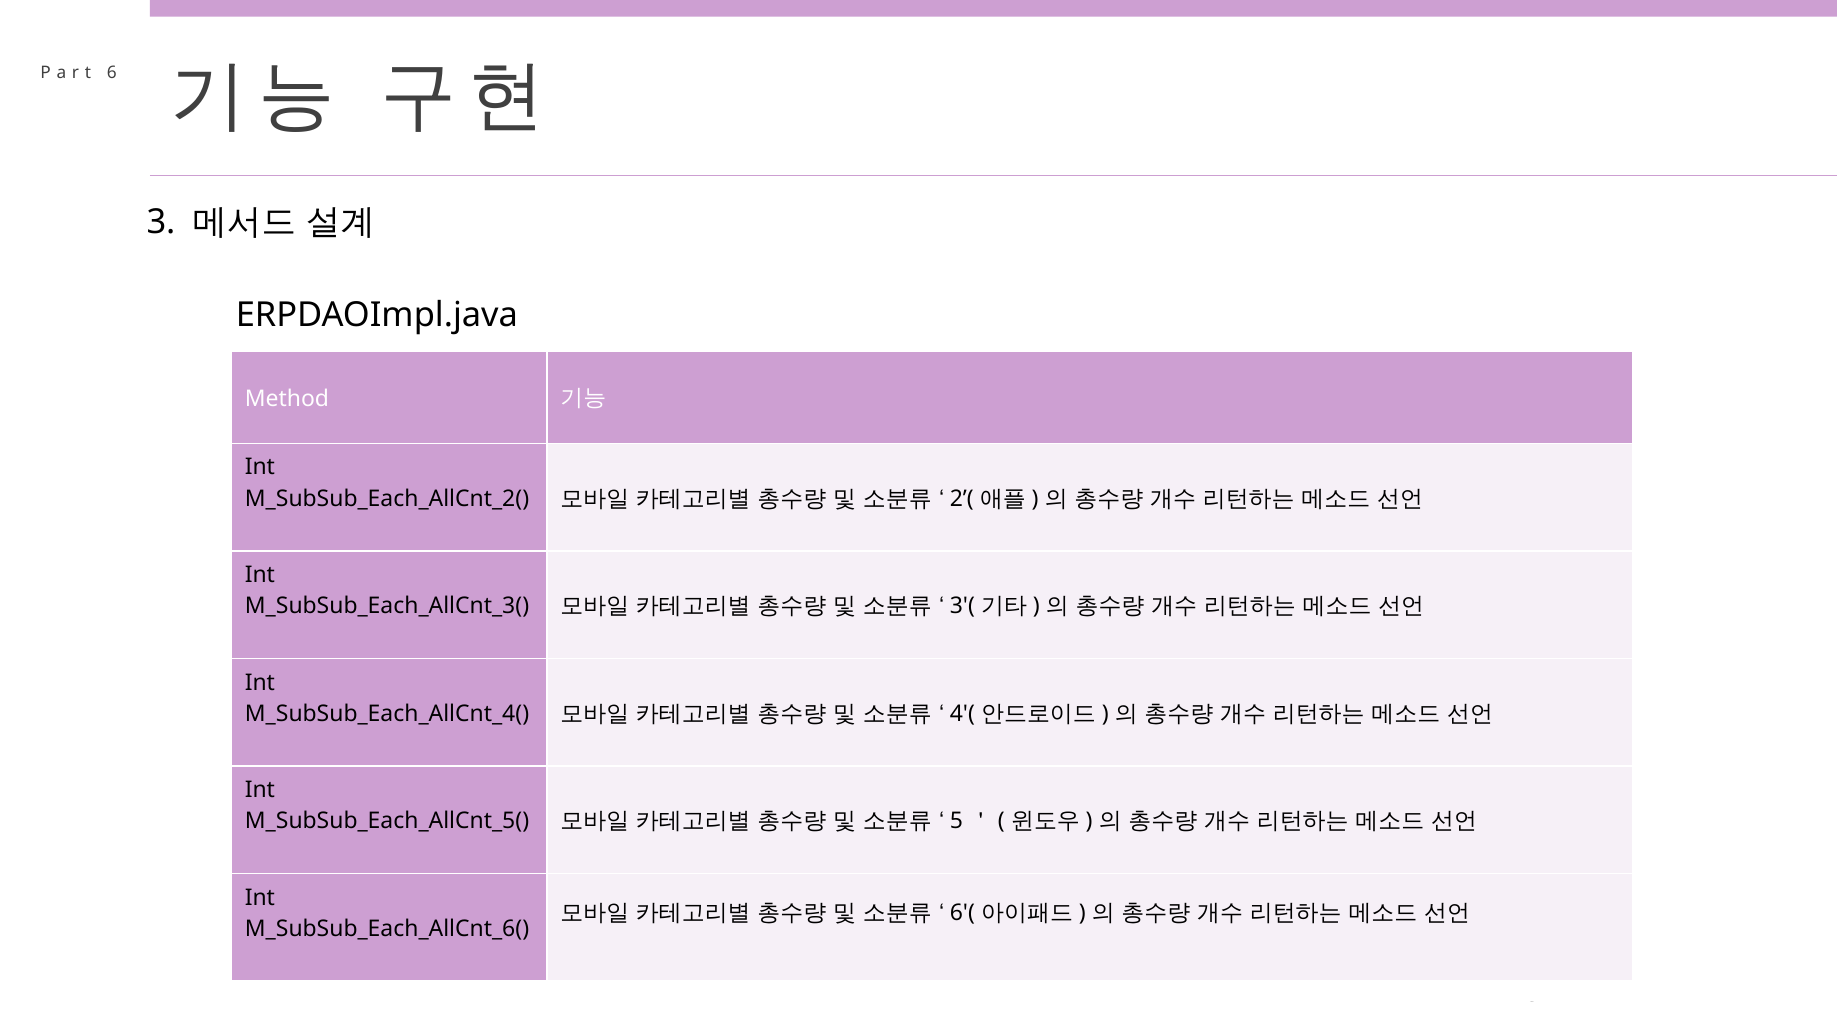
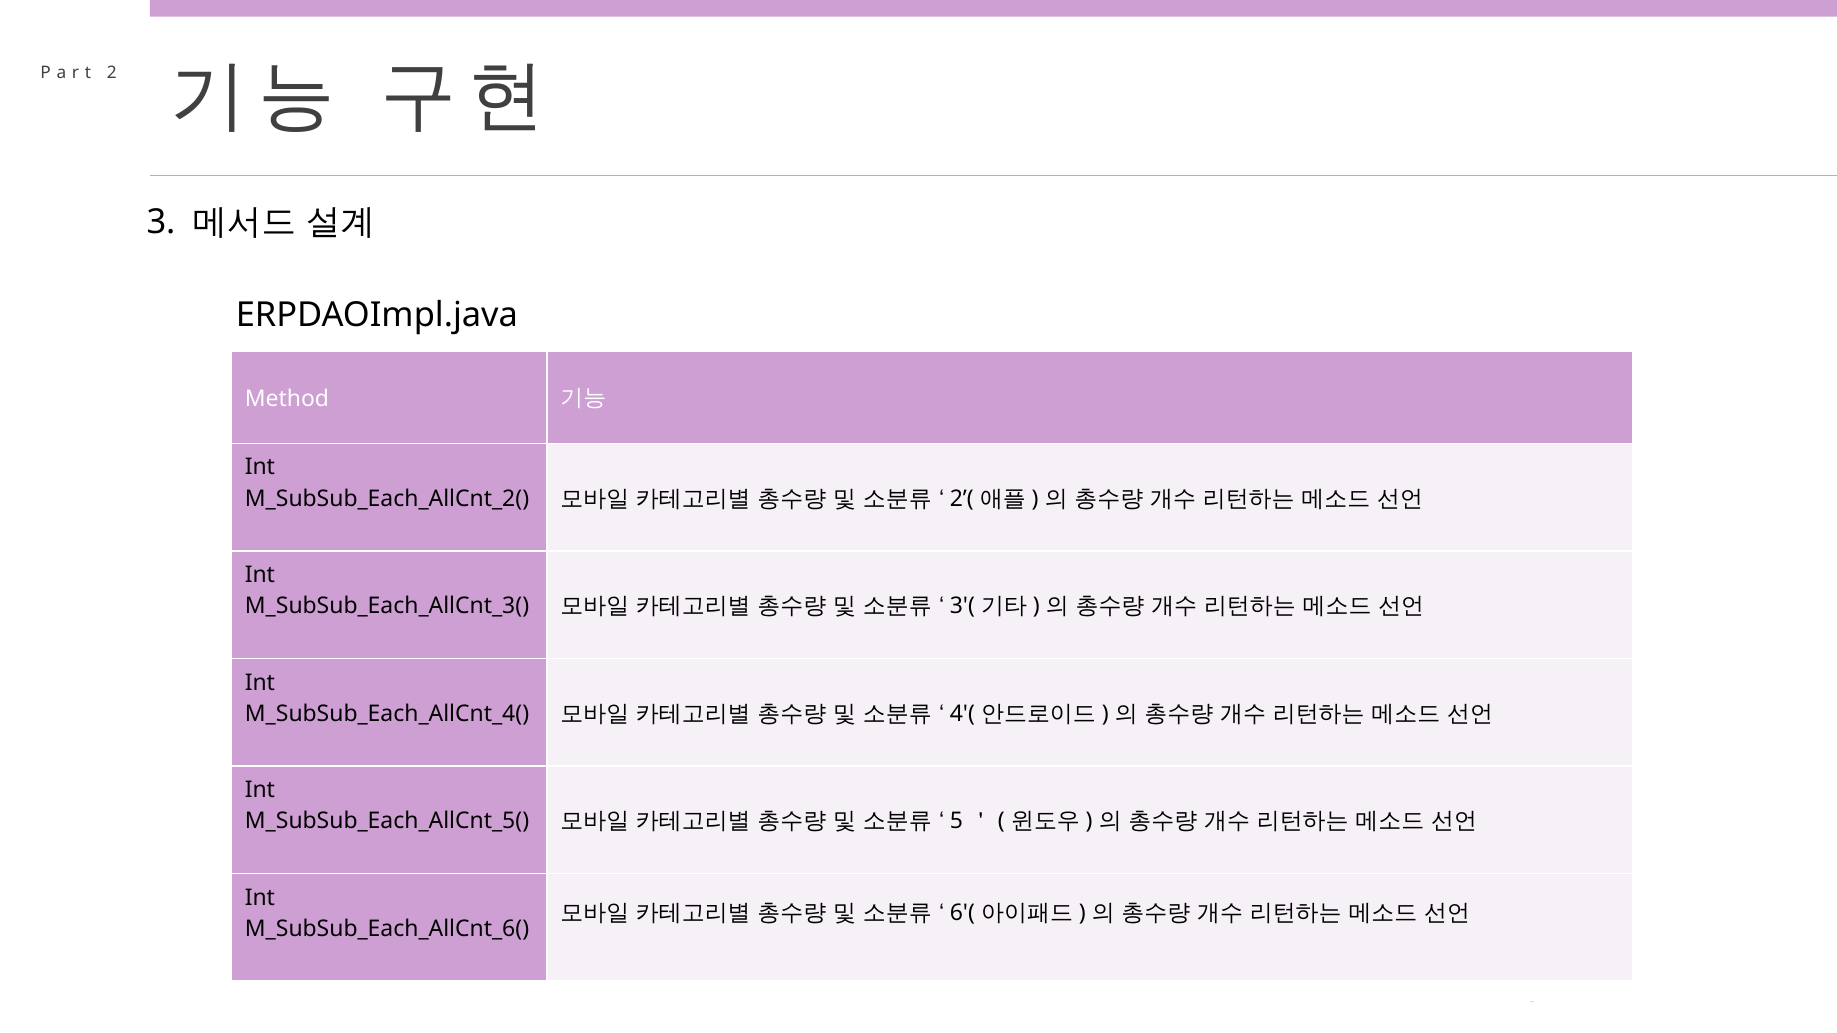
6: 6 -> 2
